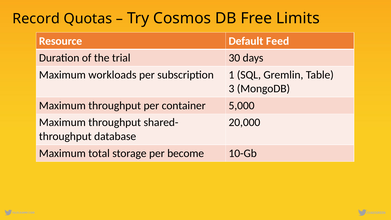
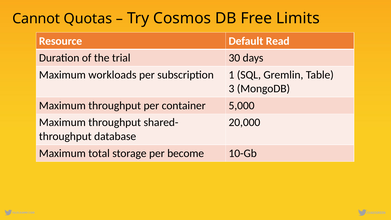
Record: Record -> Cannot
Feed: Feed -> Read
